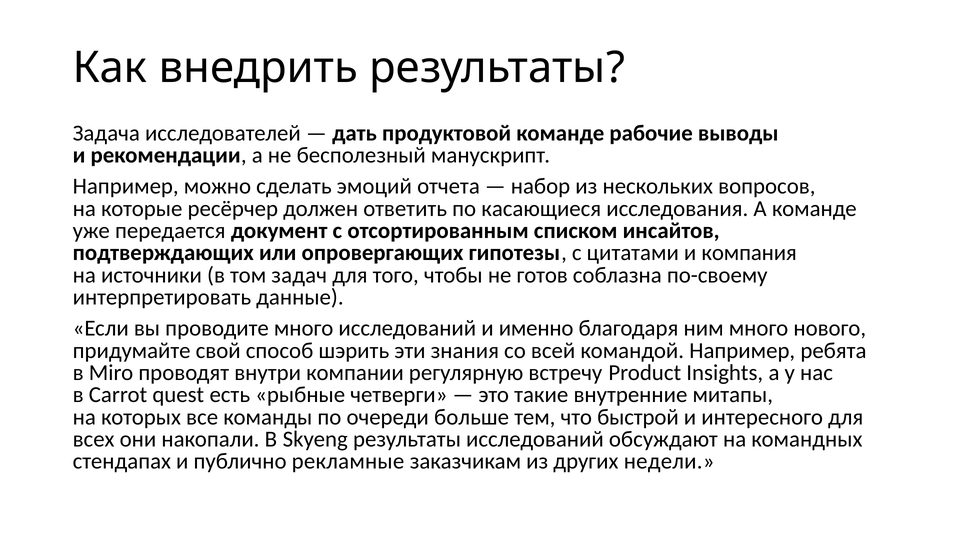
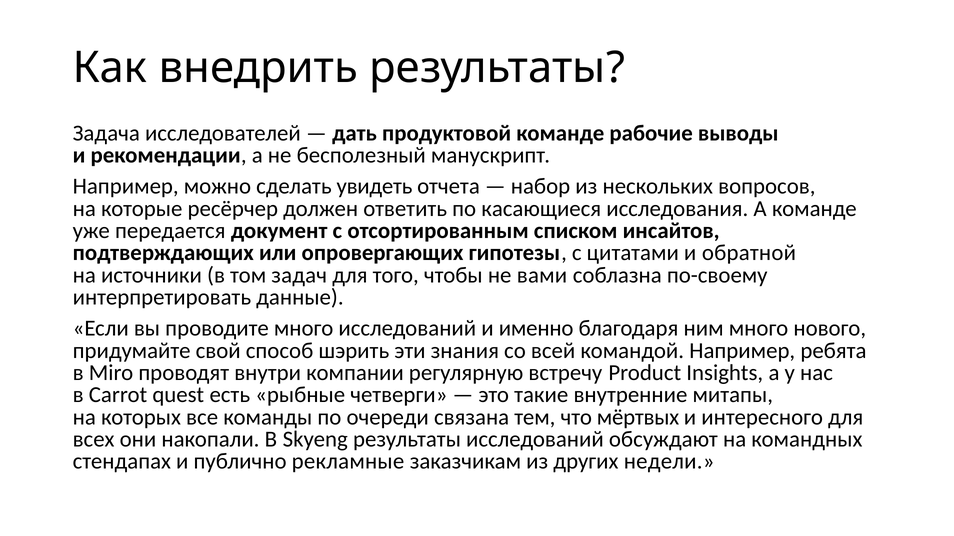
эмоций: эмоций -> увидеть
компания: компания -> обратной
готов: готов -> вами
больше: больше -> связана
быстрой: быстрой -> мёртвых
